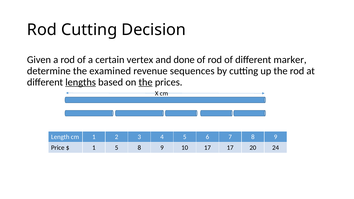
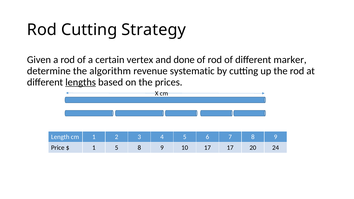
Decision: Decision -> Strategy
examined: examined -> algorithm
sequences: sequences -> systematic
the at (146, 82) underline: present -> none
